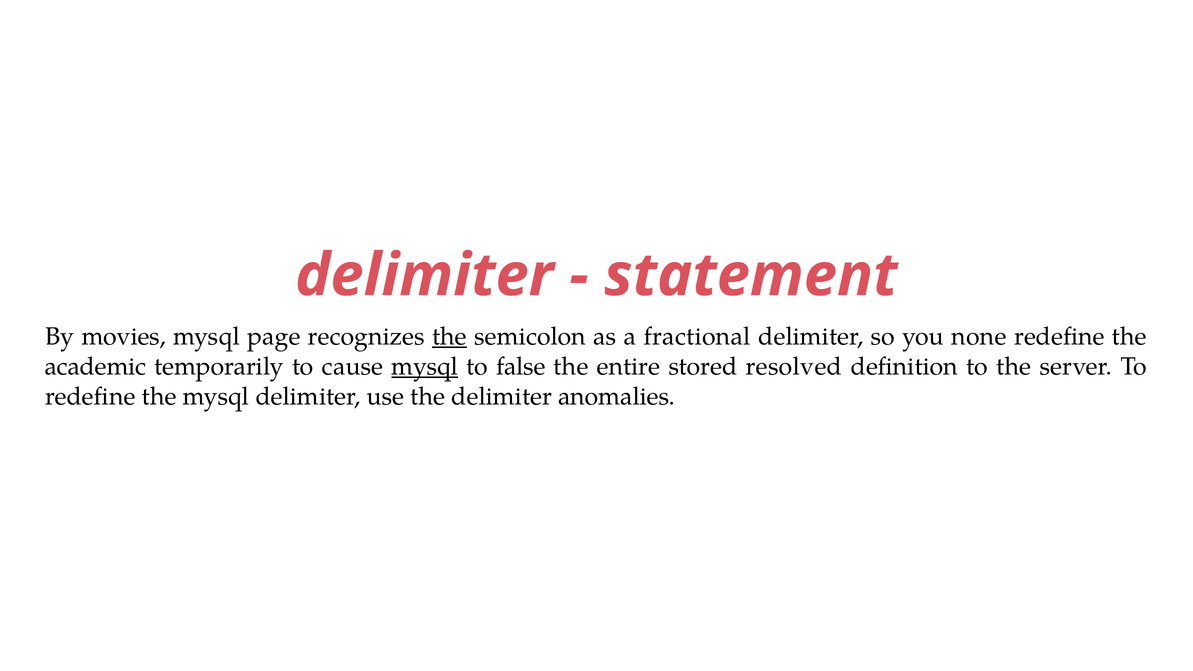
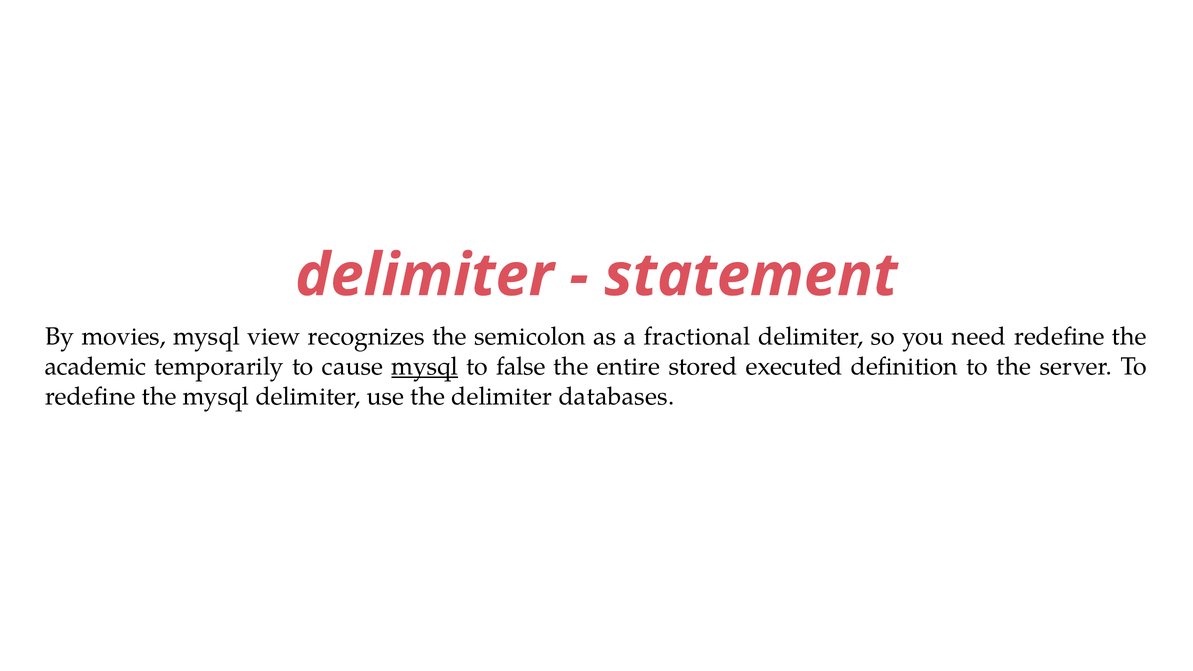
page: page -> view
the at (450, 337) underline: present -> none
none: none -> need
resolved: resolved -> executed
anomalies: anomalies -> databases
